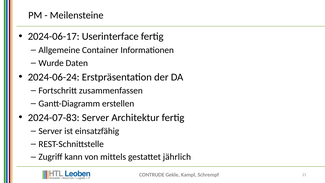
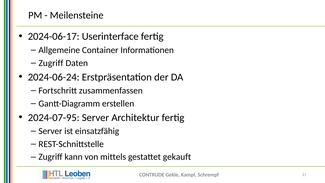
Wurde at (51, 63): Wurde -> Zugriff
2024-07-83: 2024-07-83 -> 2024-07-95
jährlich: jährlich -> gekauft
